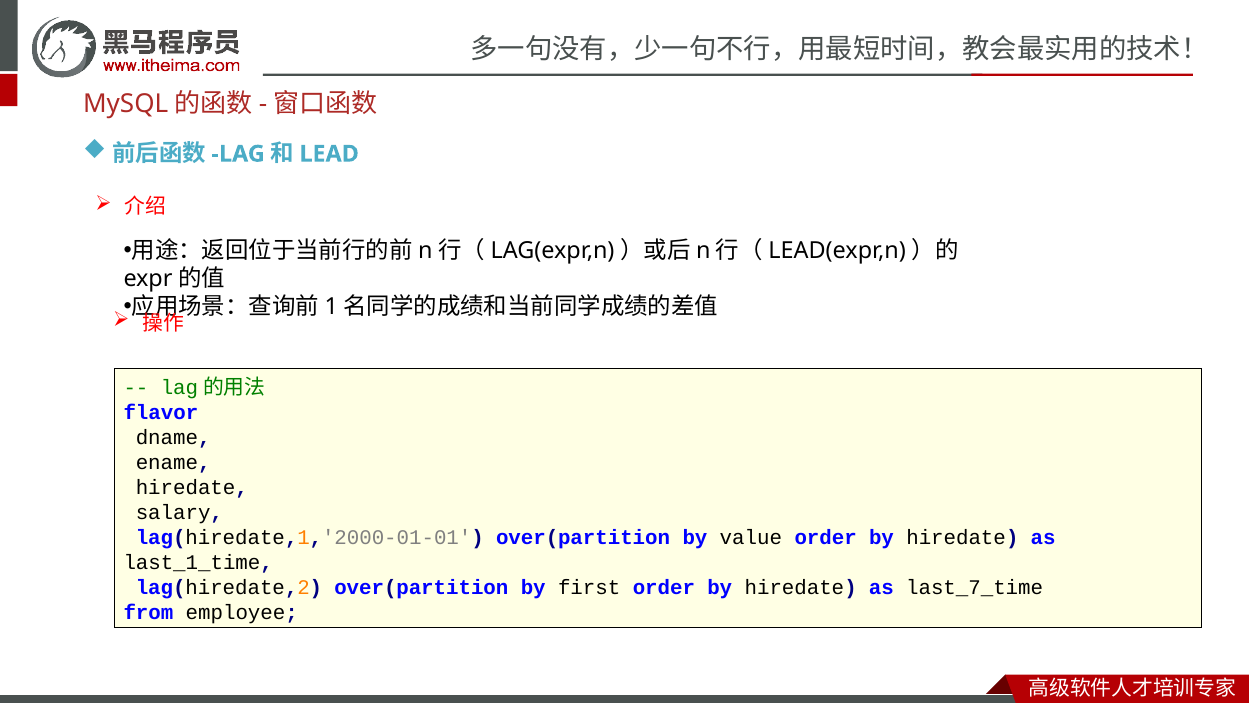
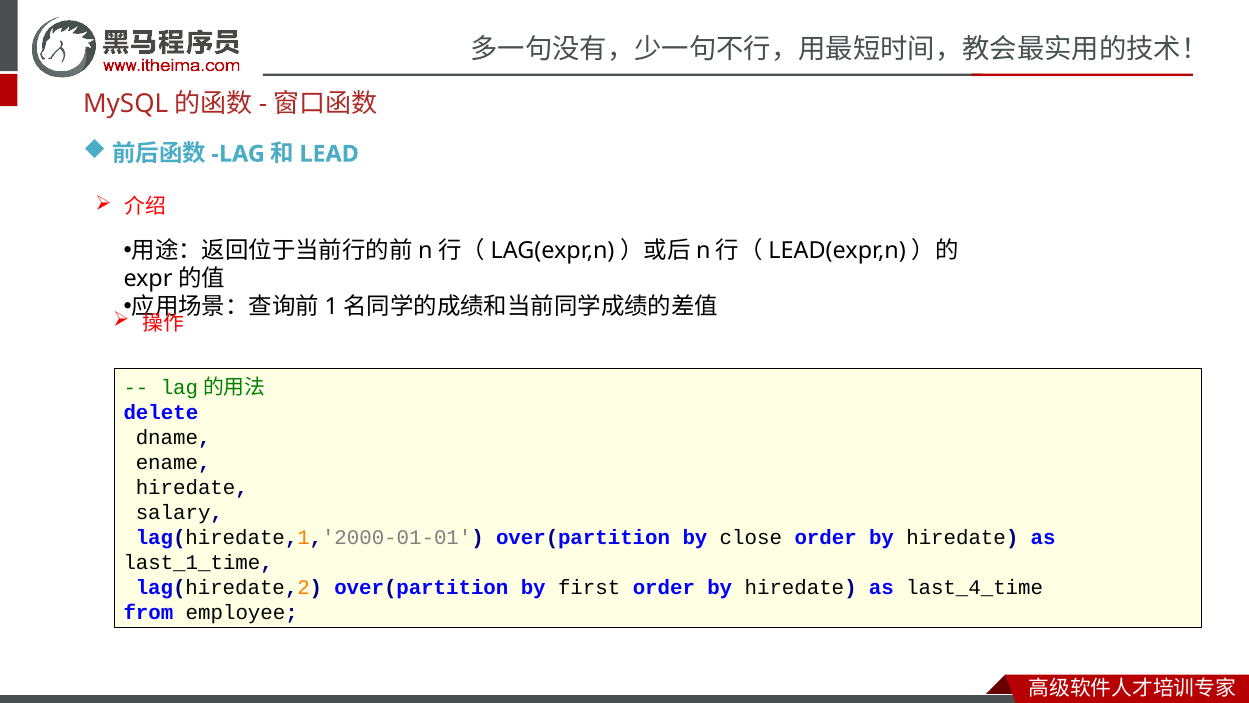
flavor: flavor -> delete
value: value -> close
last_7_time: last_7_time -> last_4_time
